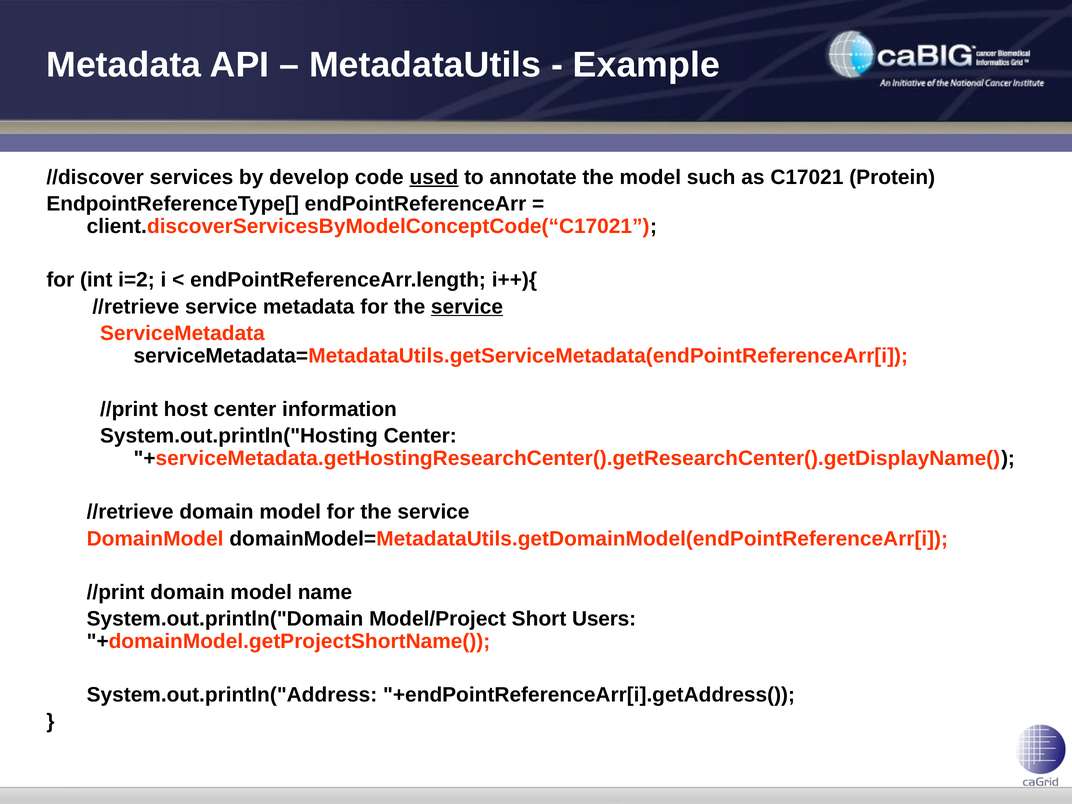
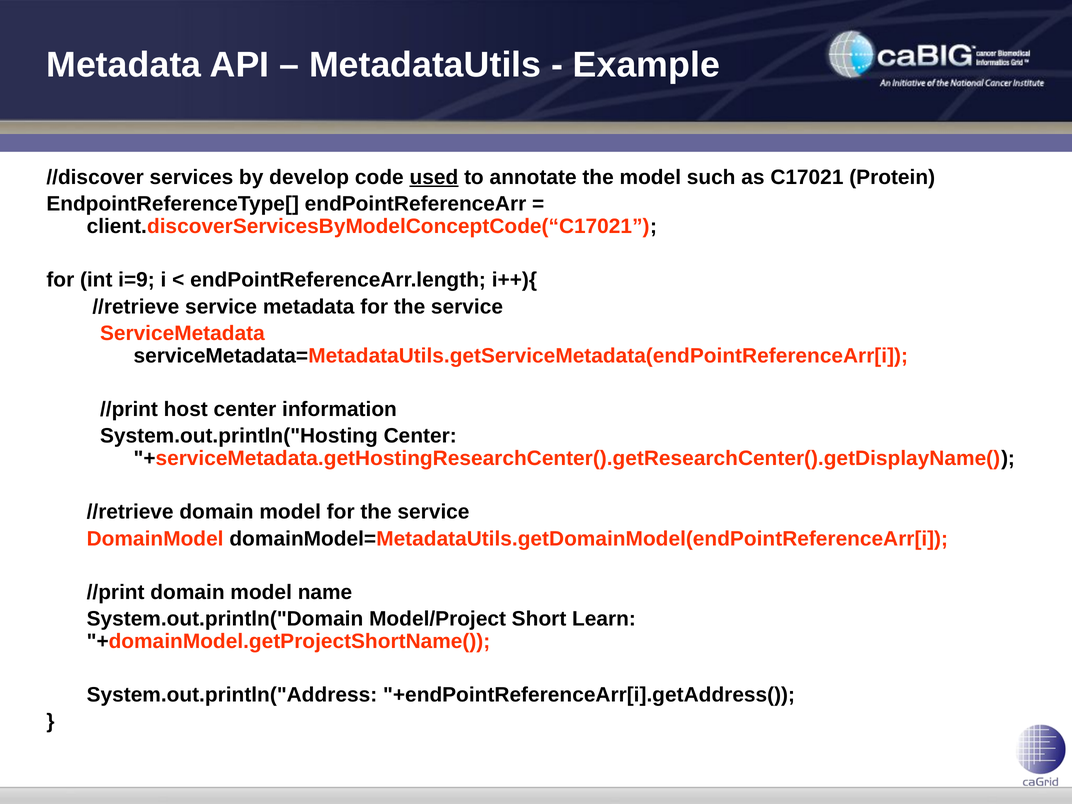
i=2: i=2 -> i=9
service at (467, 307) underline: present -> none
Users: Users -> Learn
